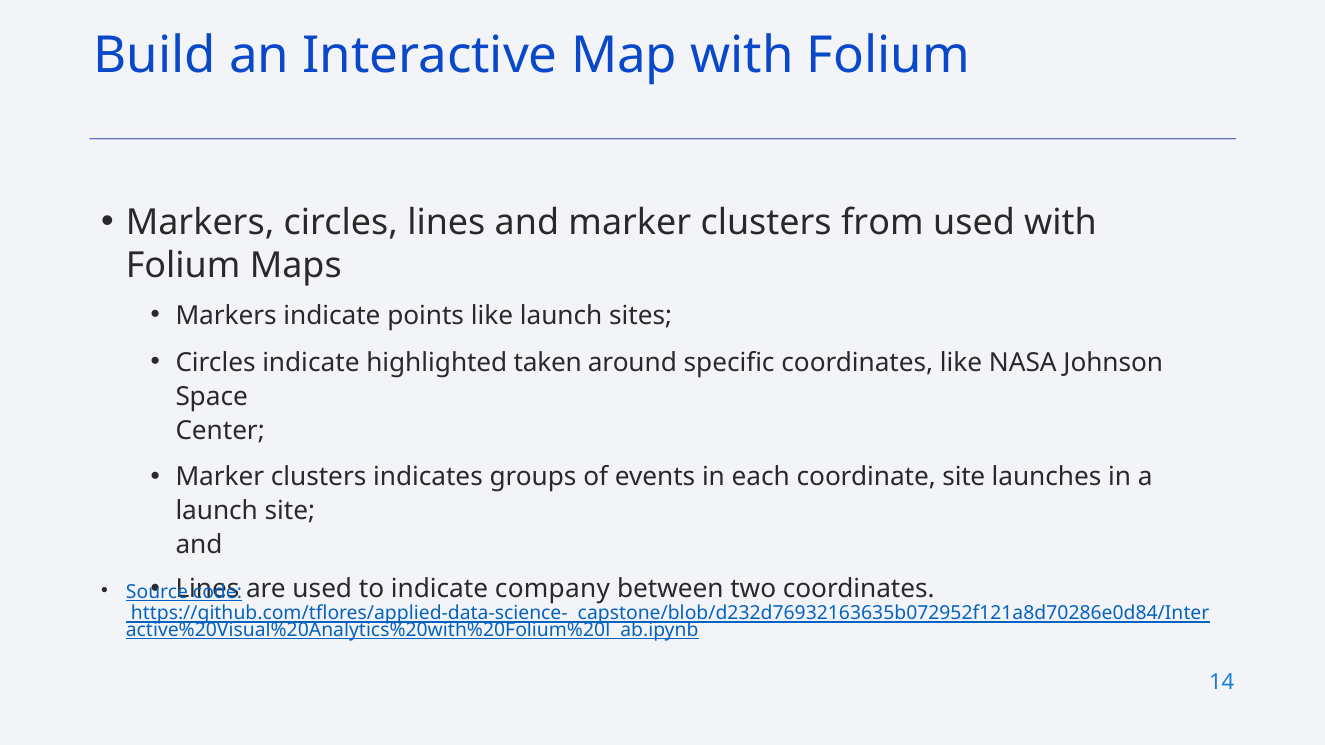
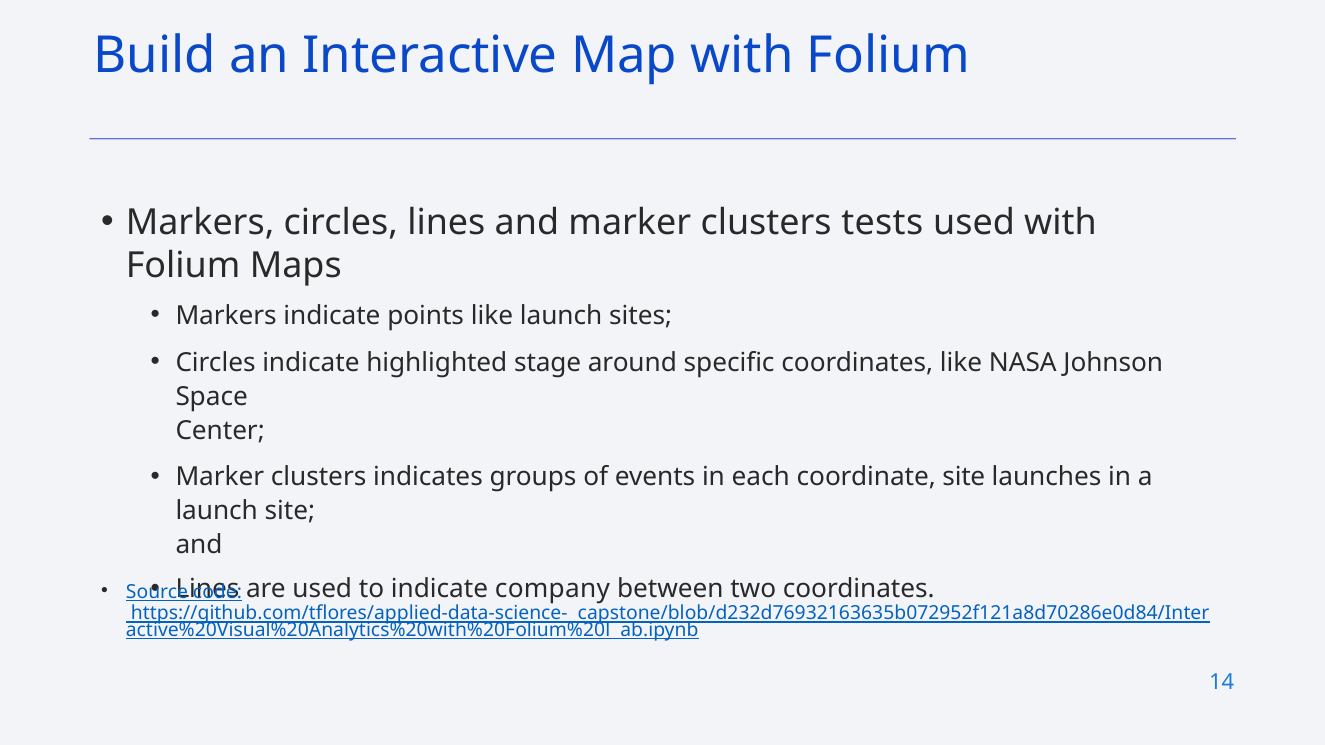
from: from -> tests
taken: taken -> stage
